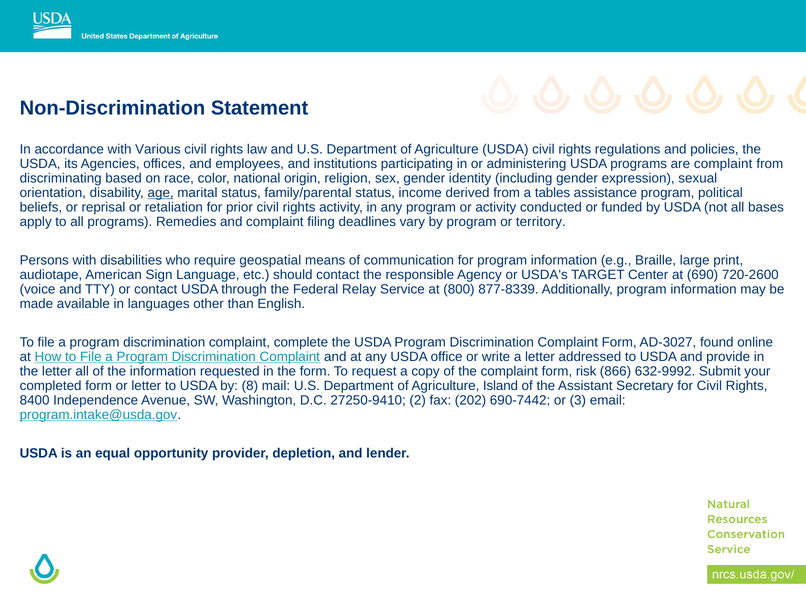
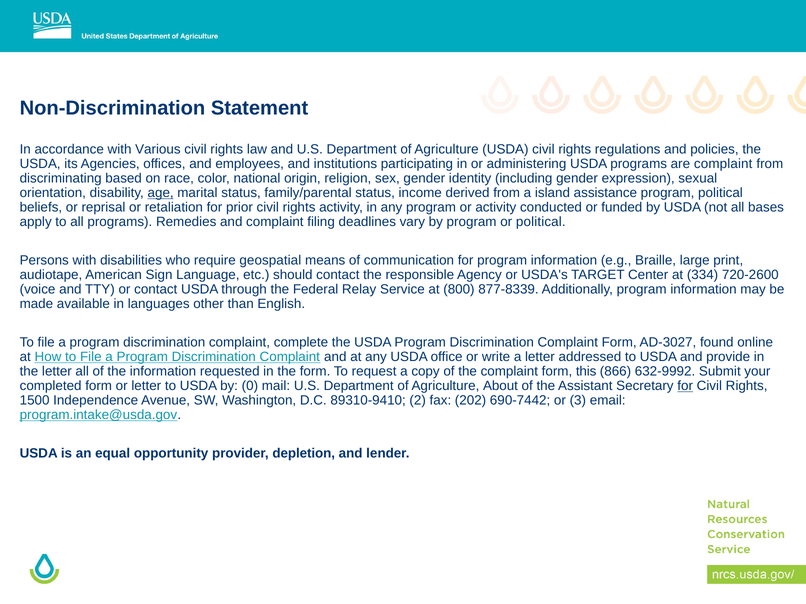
tables: tables -> island
or territory: territory -> political
690: 690 -> 334
risk: risk -> this
8: 8 -> 0
Island: Island -> About
for at (685, 386) underline: none -> present
8400: 8400 -> 1500
27250-9410: 27250-9410 -> 89310-9410
